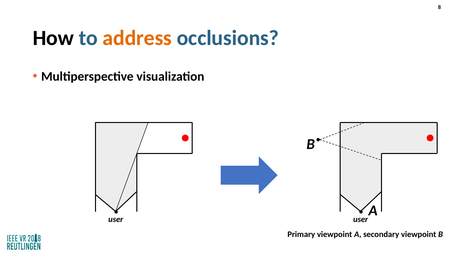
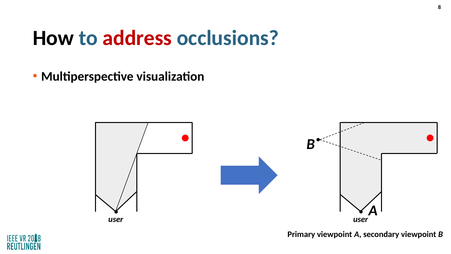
address colour: orange -> red
